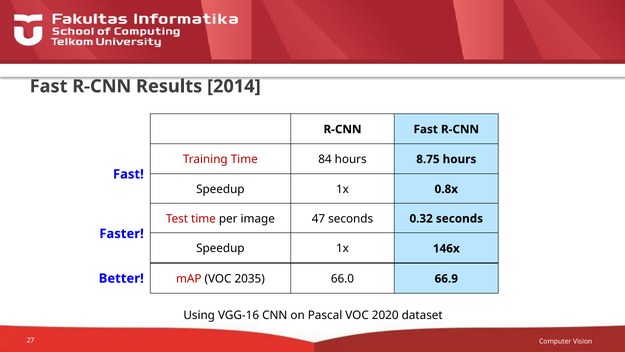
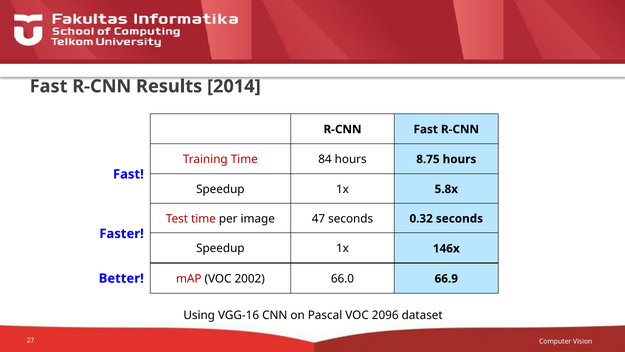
0.8x: 0.8x -> 5.8x
2035: 2035 -> 2002
2020: 2020 -> 2096
